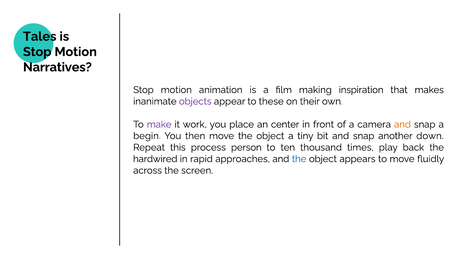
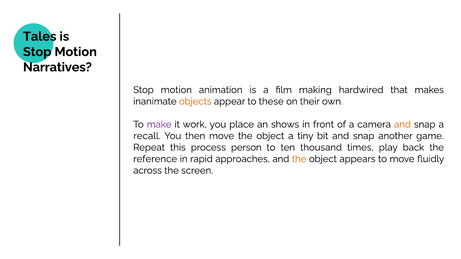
inspiration: inspiration -> hardwired
objects colour: purple -> orange
center: center -> shows
begin: begin -> recall
down: down -> game
hardwired: hardwired -> reference
the at (299, 159) colour: blue -> orange
